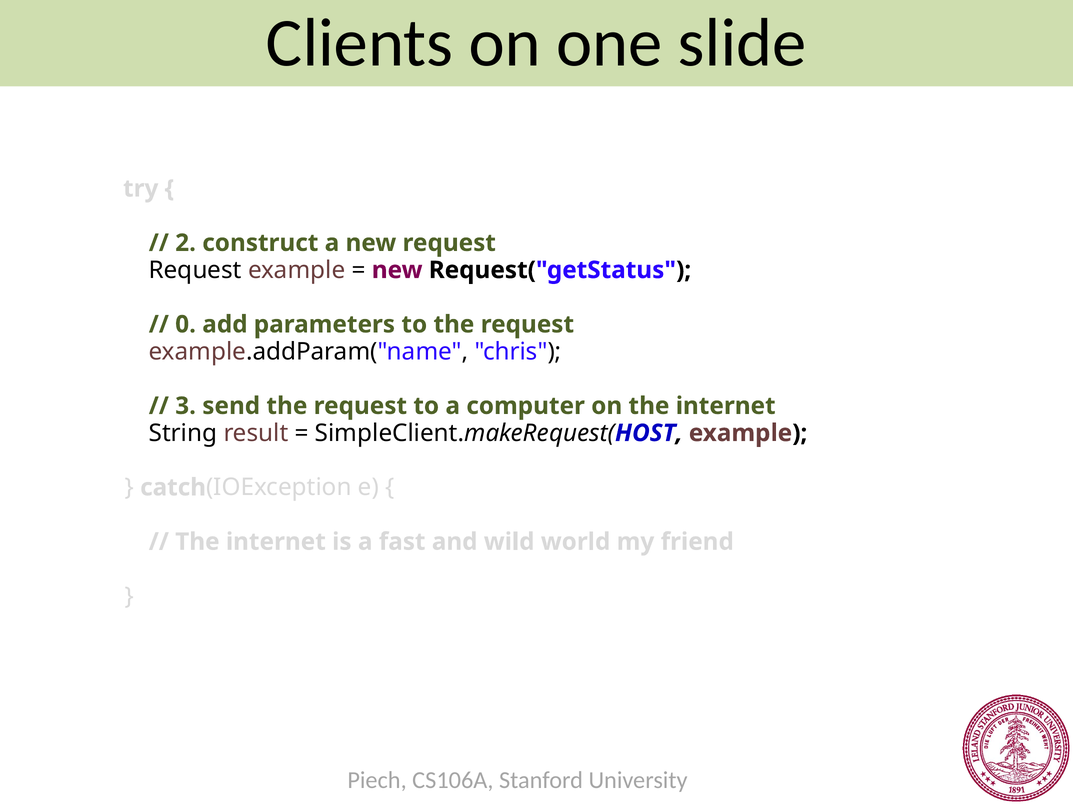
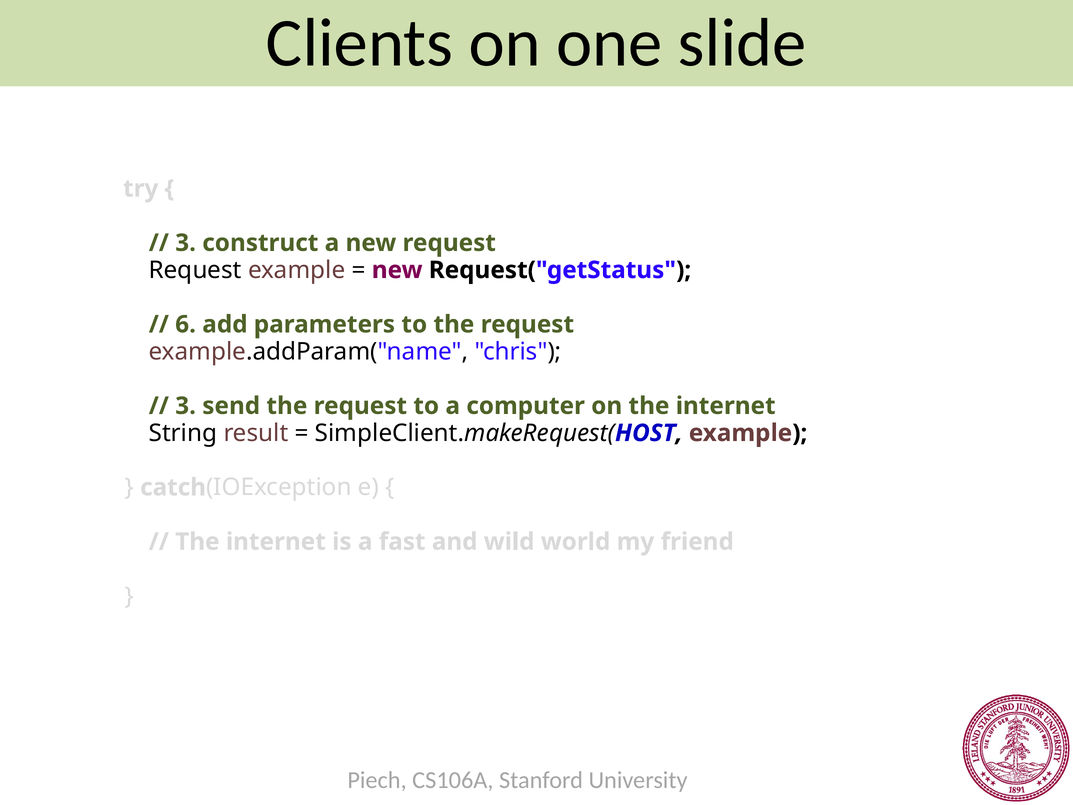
2 at (186, 243): 2 -> 3
0: 0 -> 6
